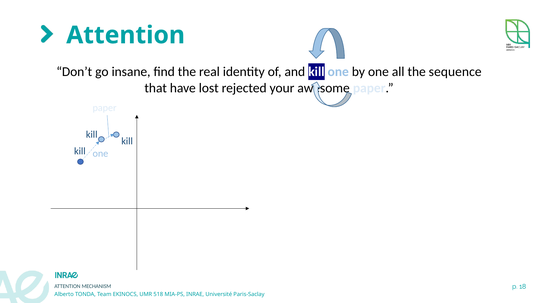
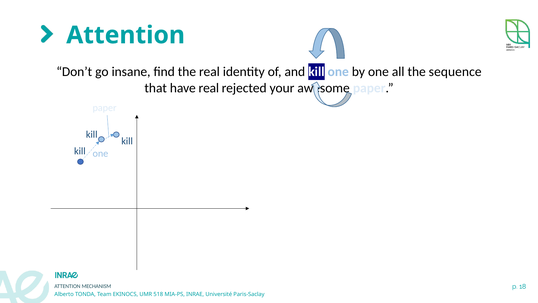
have lost: lost -> real
